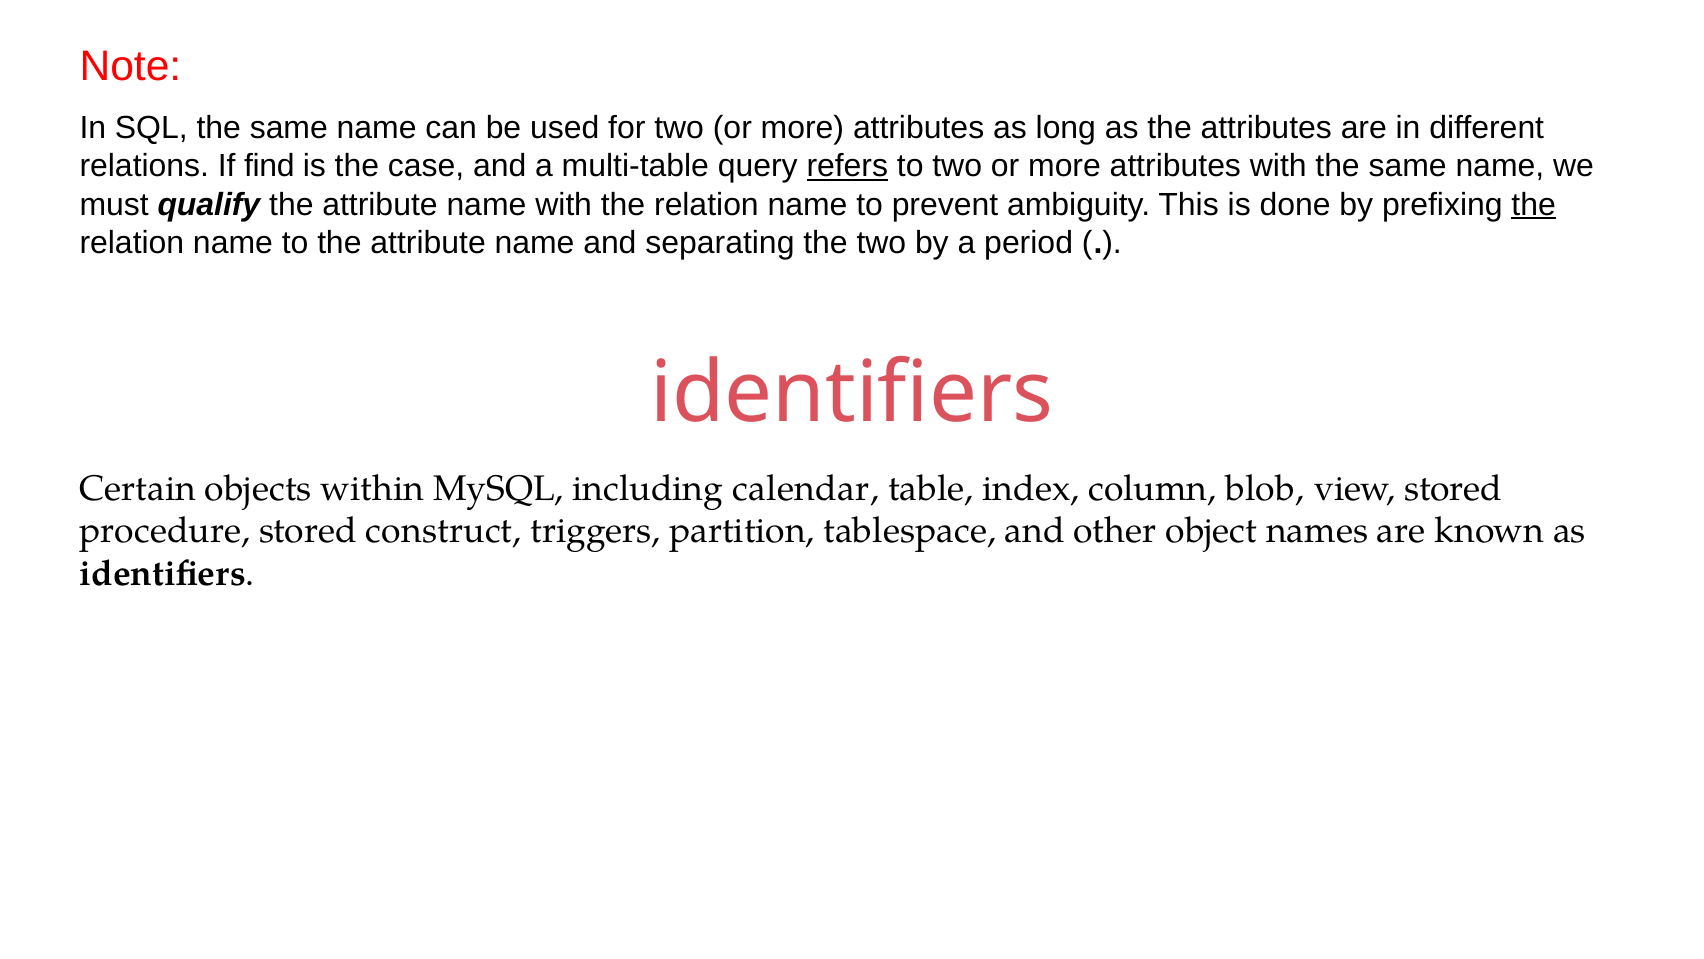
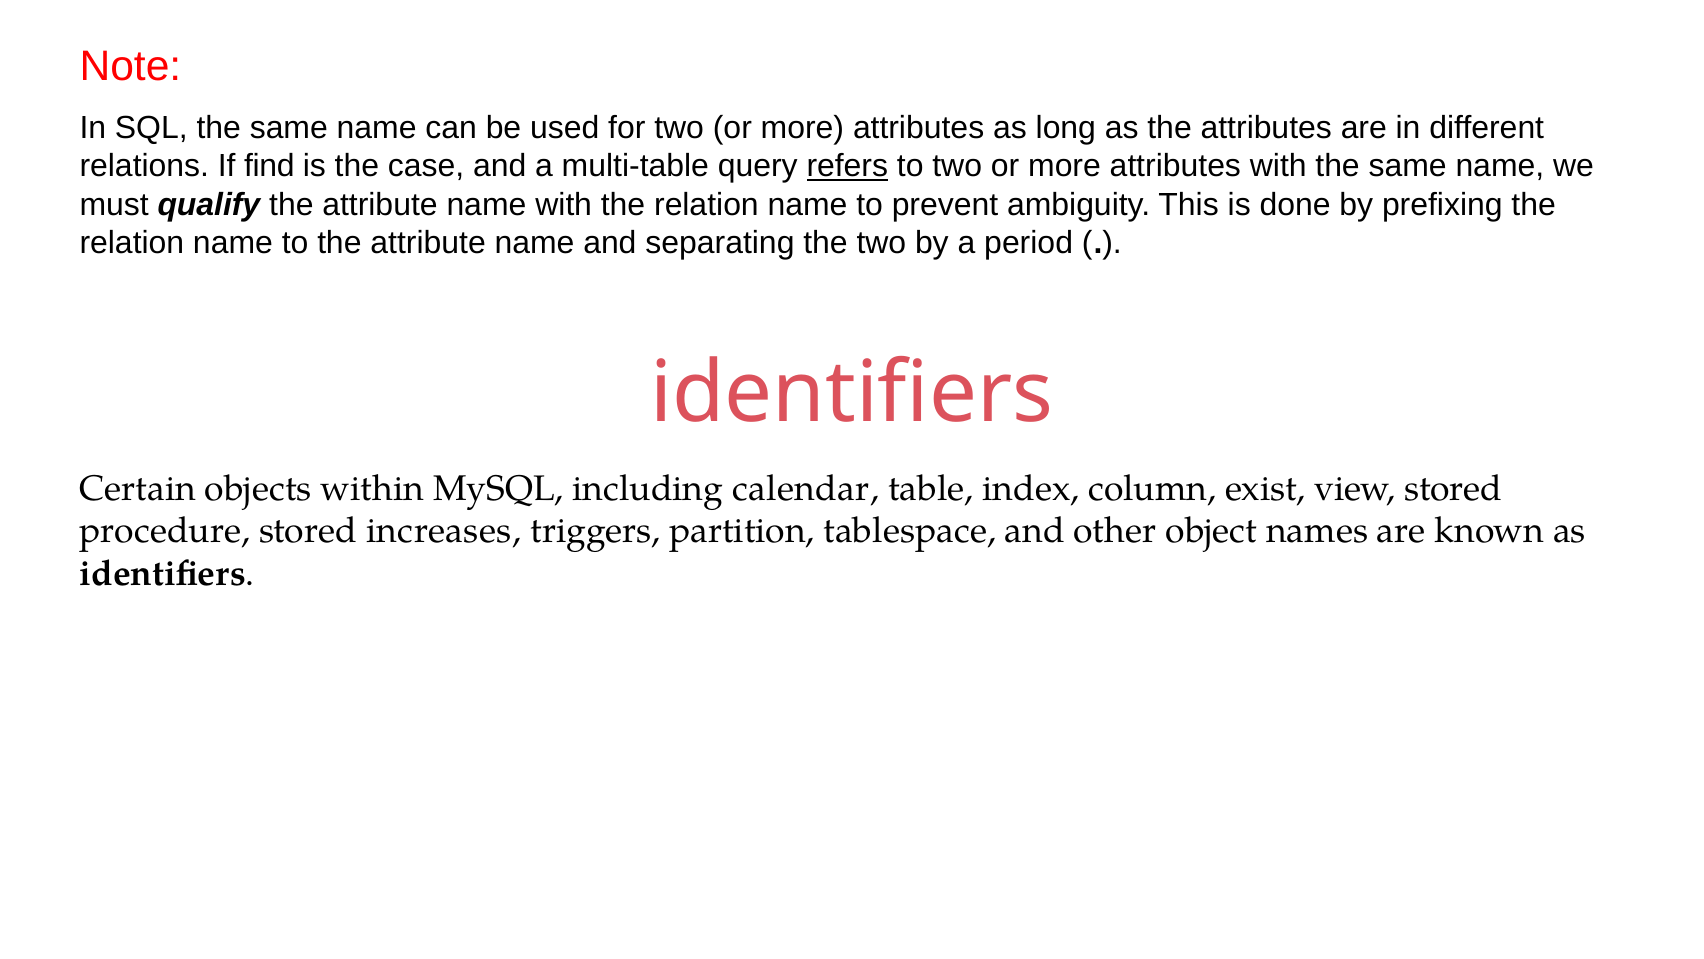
the at (1534, 205) underline: present -> none
blob: blob -> exist
construct: construct -> increases
